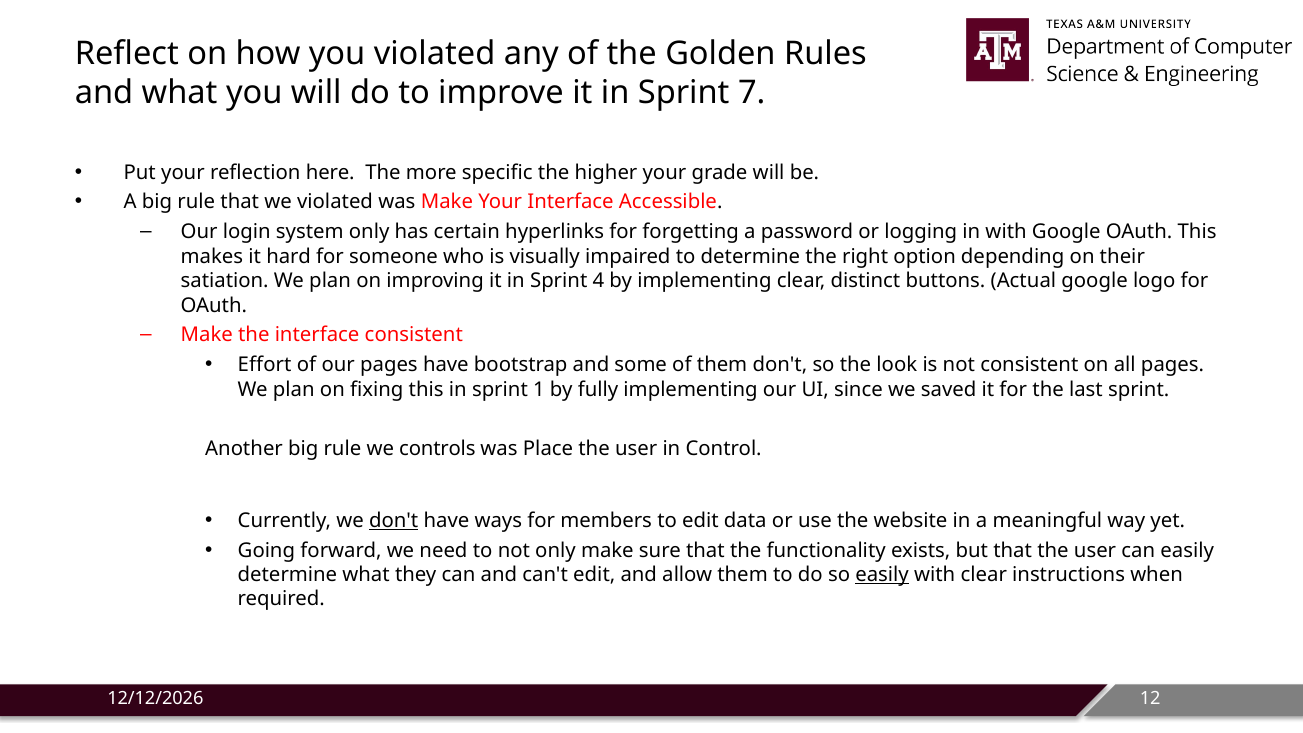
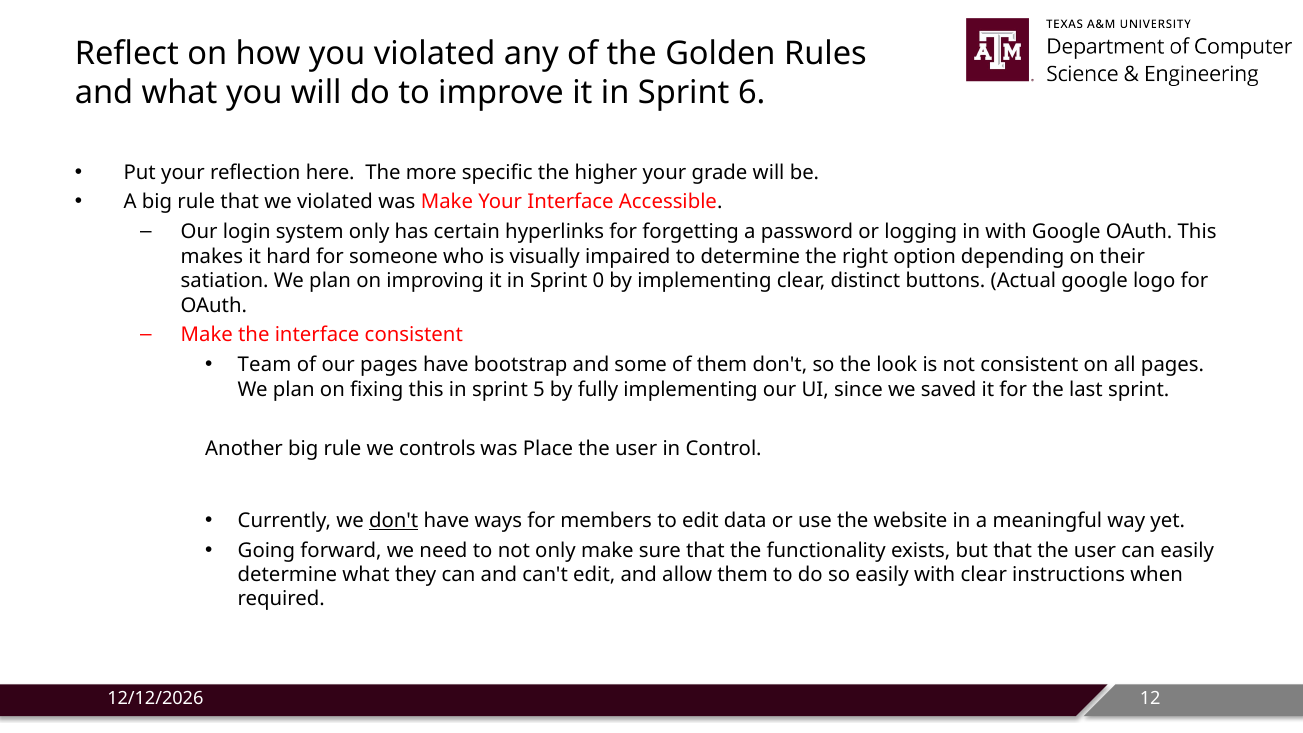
7: 7 -> 6
4: 4 -> 0
Effort: Effort -> Team
1: 1 -> 5
easily at (882, 575) underline: present -> none
